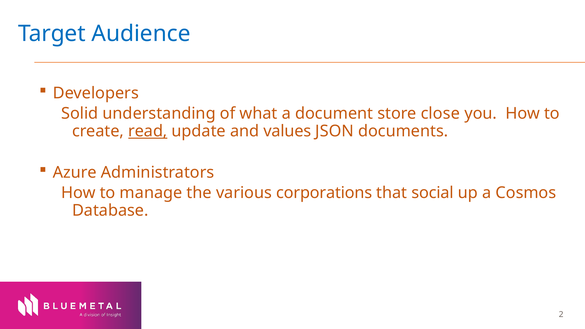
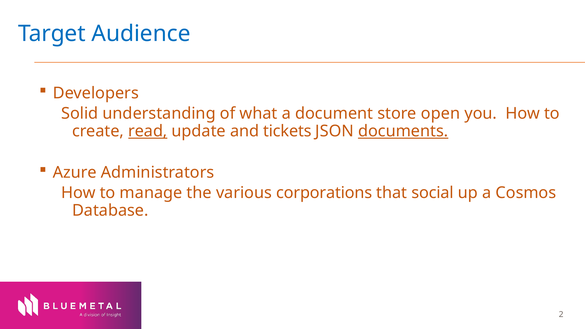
close: close -> open
values: values -> tickets
documents underline: none -> present
